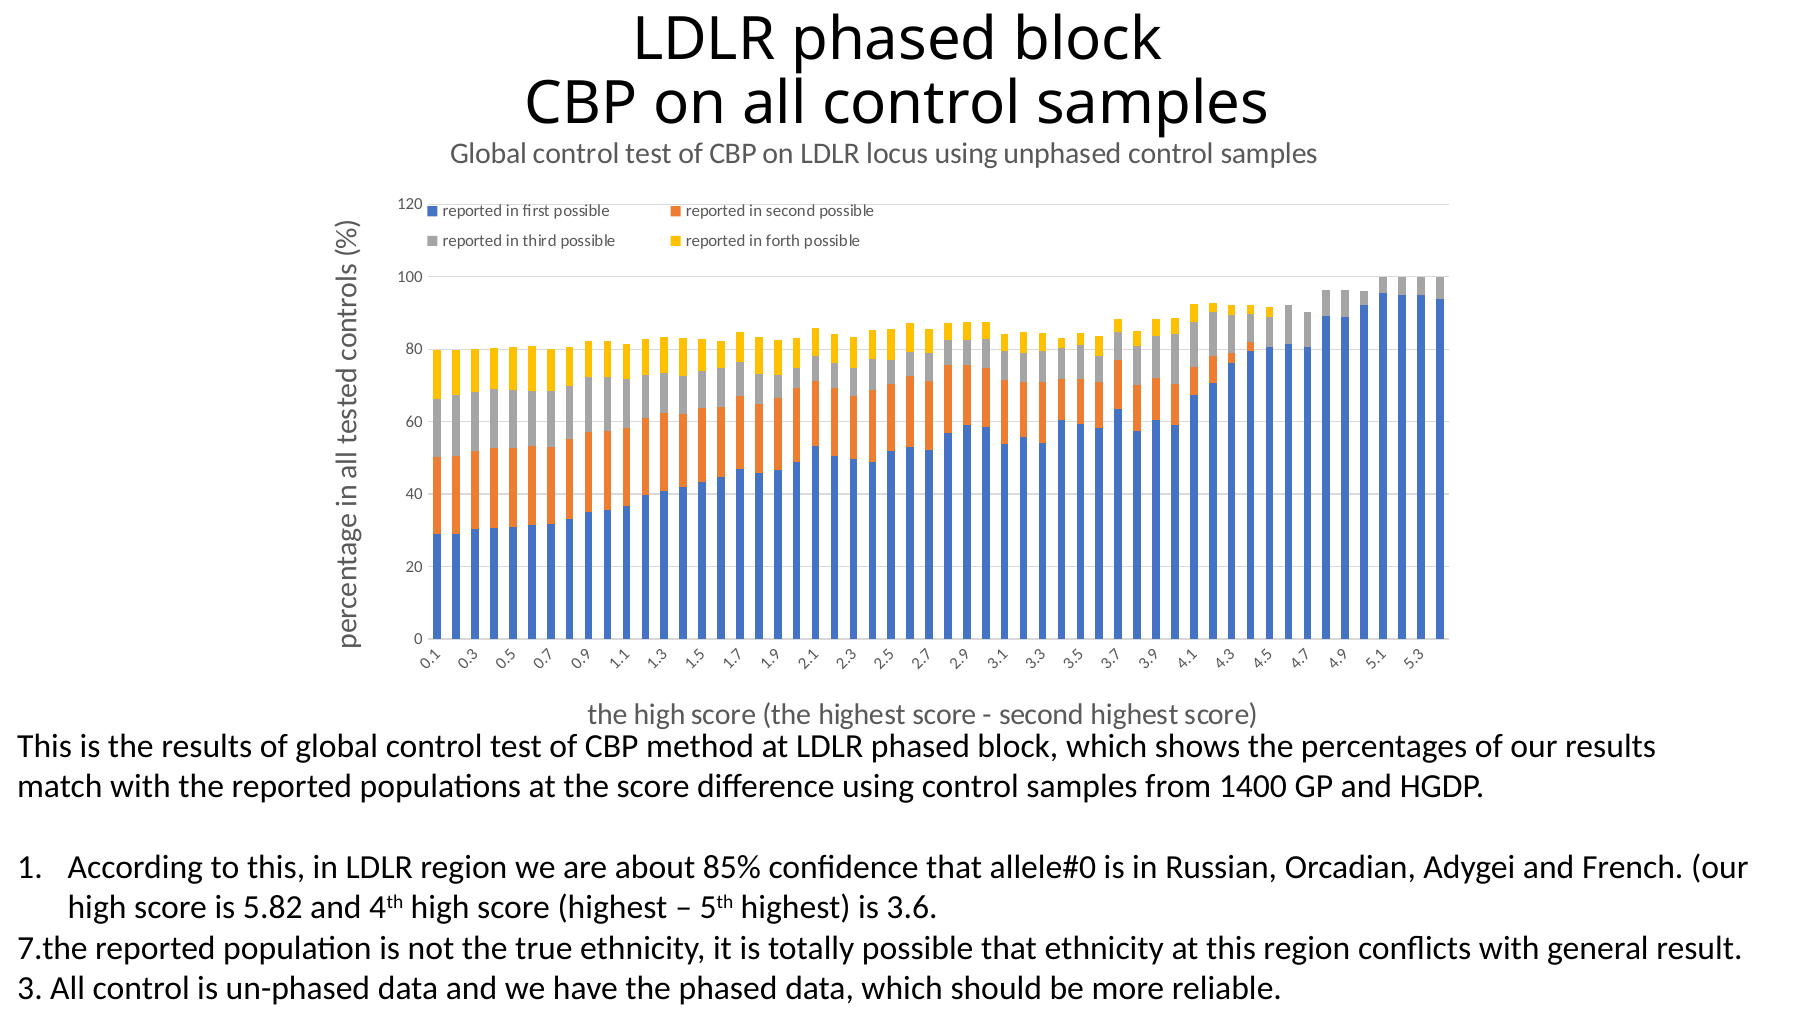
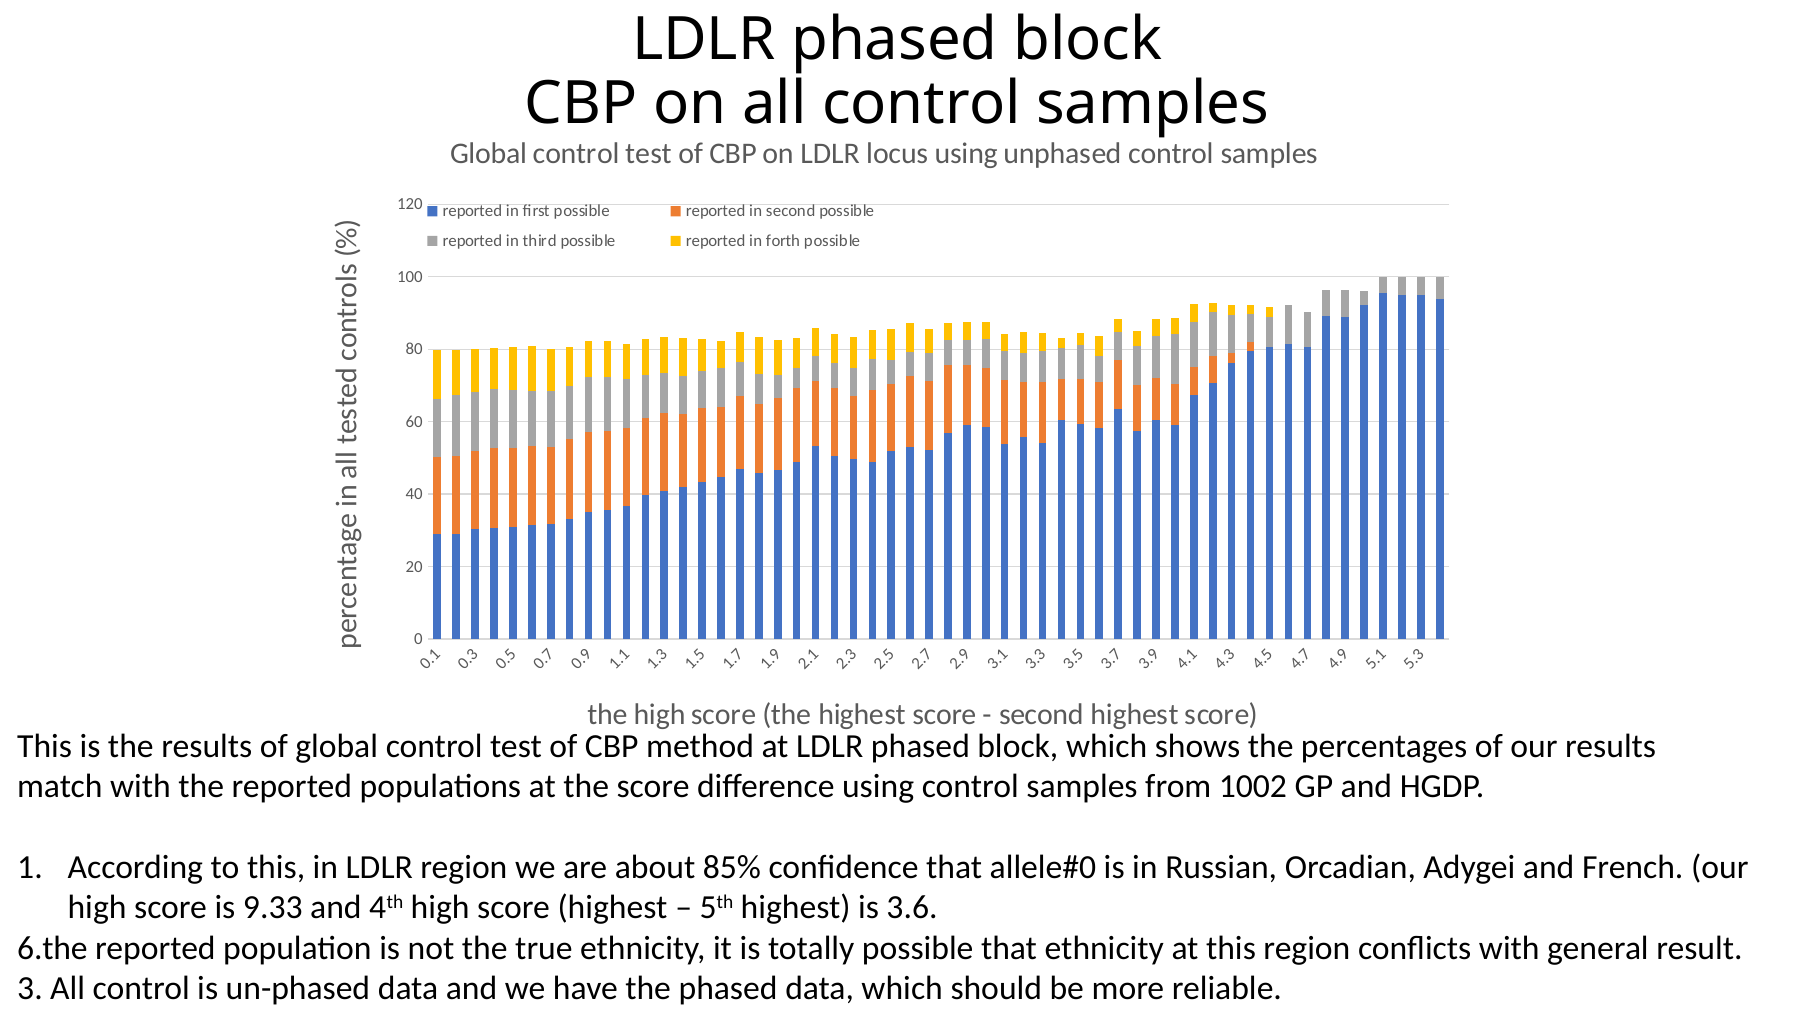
1400: 1400 -> 1002
5.82: 5.82 -> 9.33
7.the: 7.the -> 6.the
